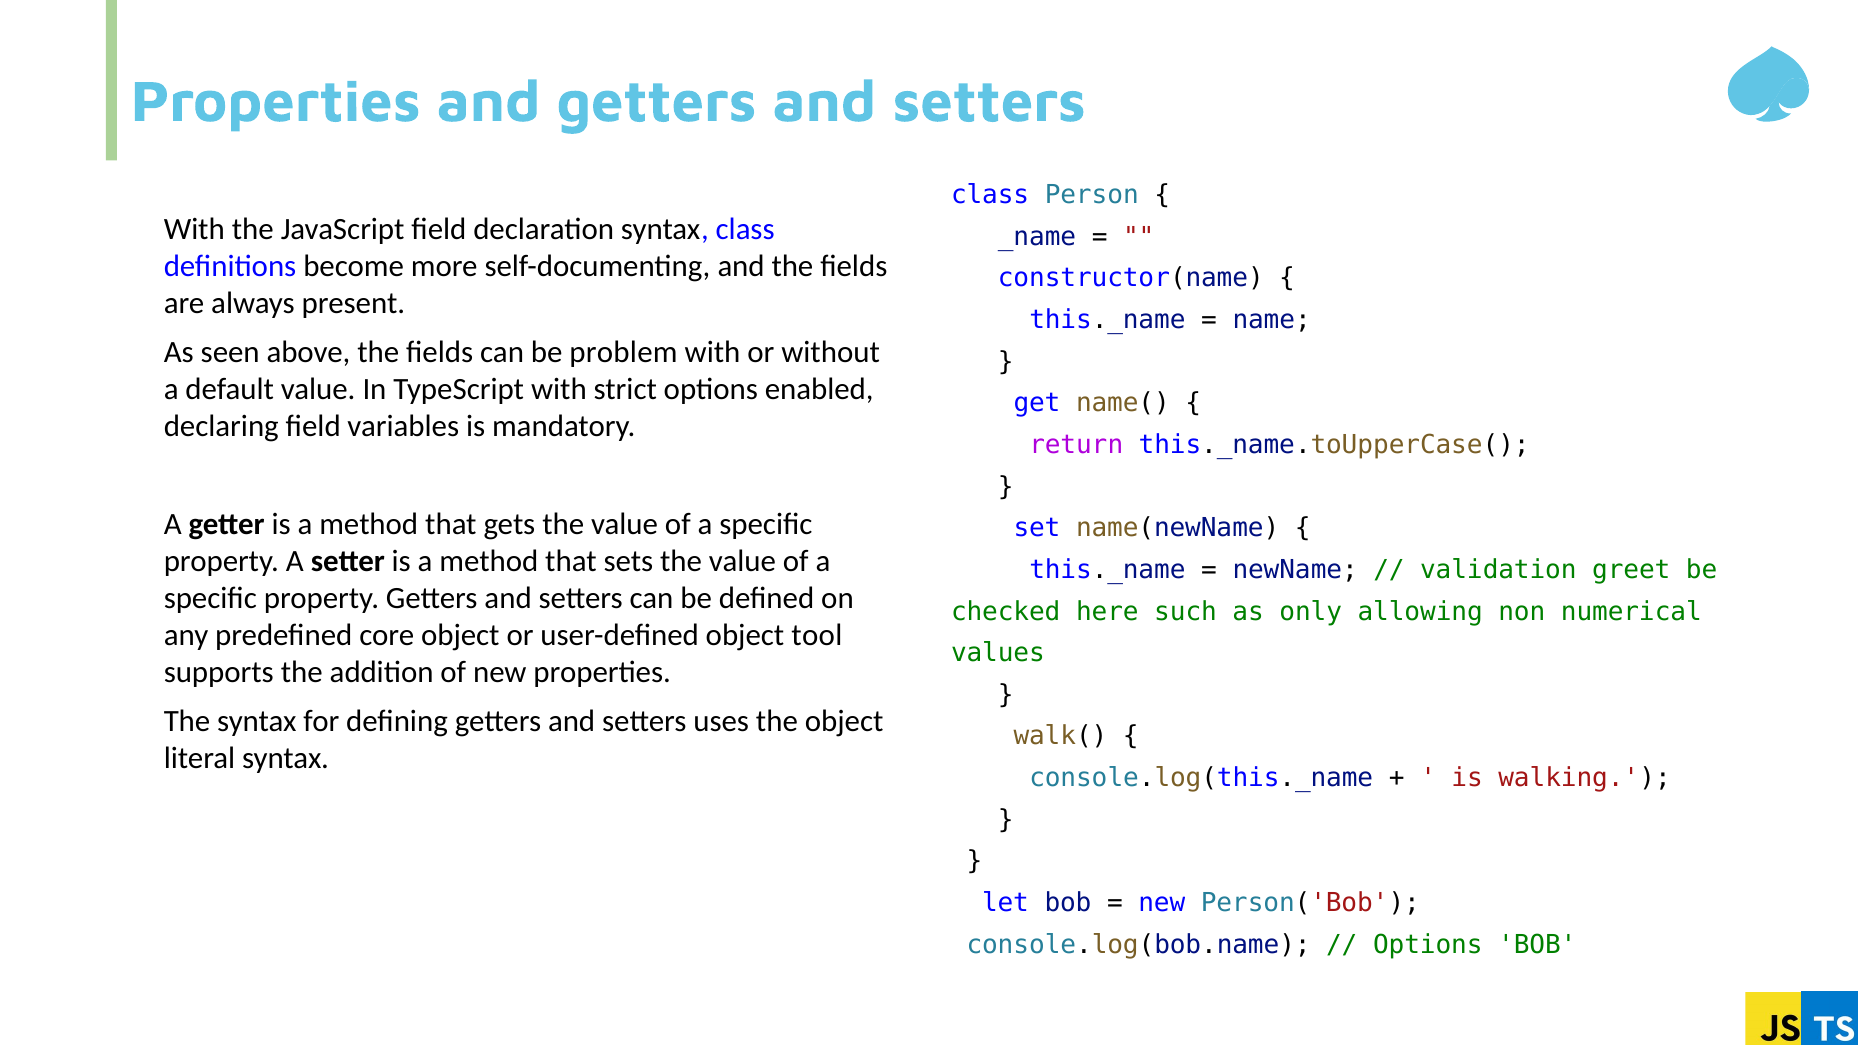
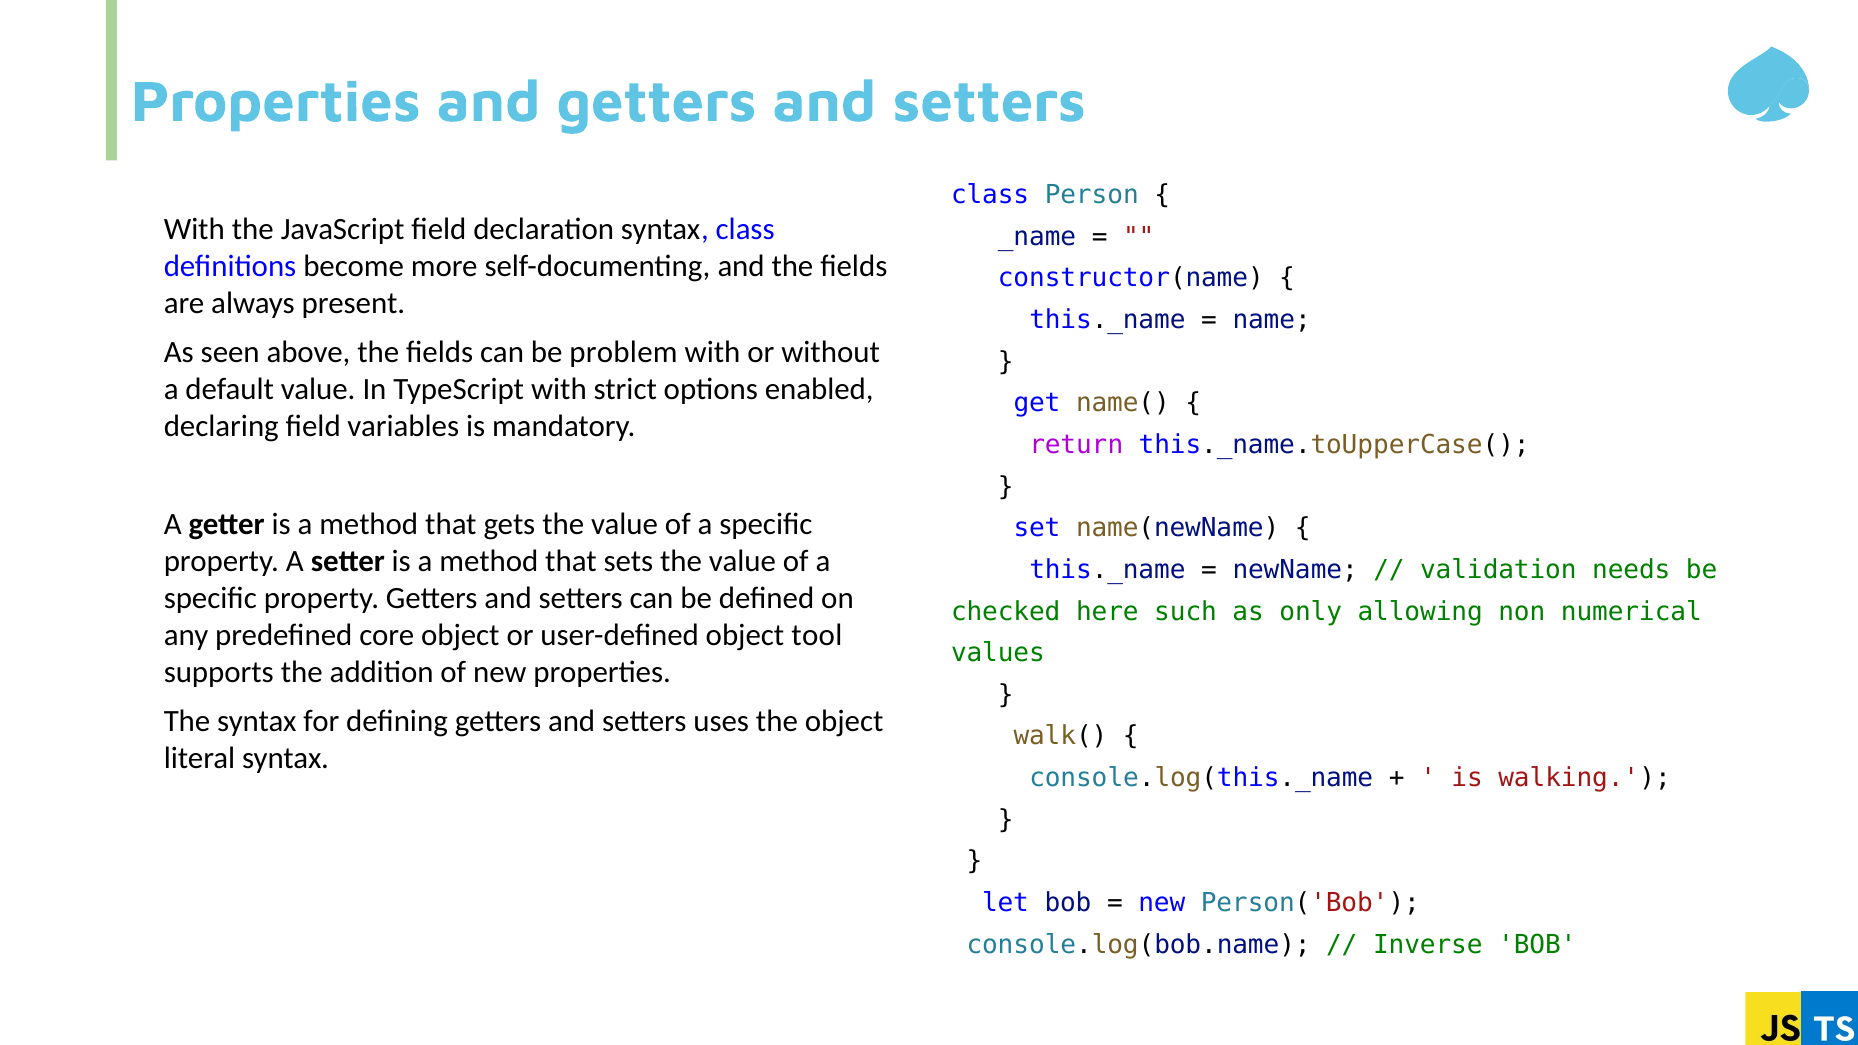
greet: greet -> needs
Options at (1428, 945): Options -> Inverse
